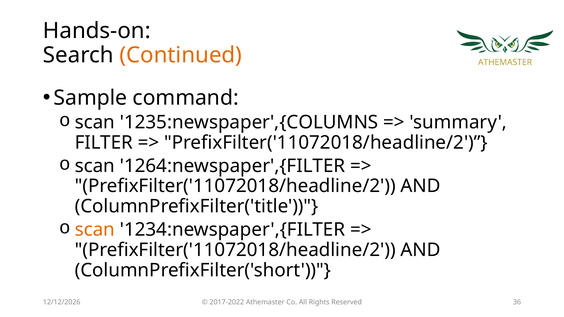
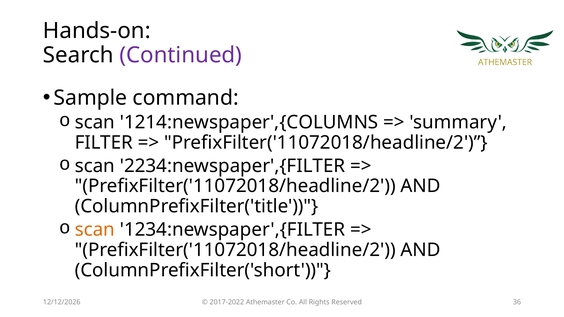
Continued colour: orange -> purple
1235:newspaper',{COLUMNS: 1235:newspaper',{COLUMNS -> 1214:newspaper',{COLUMNS
1264:newspaper',{FILTER: 1264:newspaper',{FILTER -> 2234:newspaper',{FILTER
